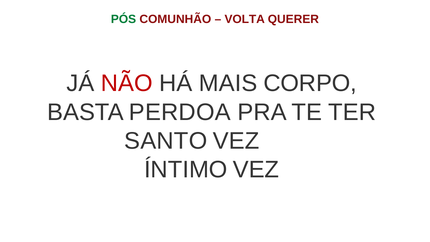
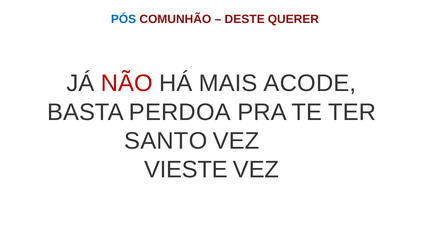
PÓS colour: green -> blue
VOLTA: VOLTA -> DESTE
CORPO: CORPO -> ACODE
ÍNTIMO: ÍNTIMO -> VIESTE
